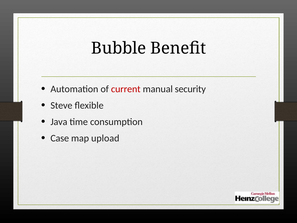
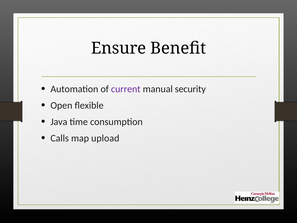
Bubble: Bubble -> Ensure
current colour: red -> purple
Steve: Steve -> Open
Case: Case -> Calls
